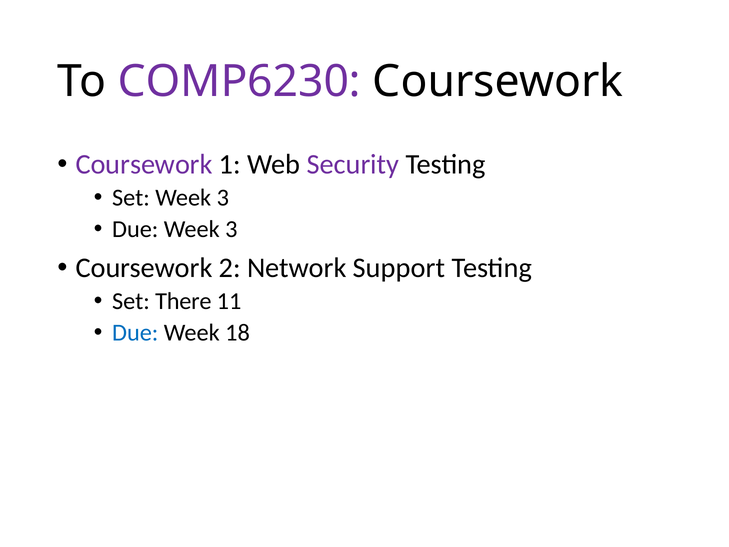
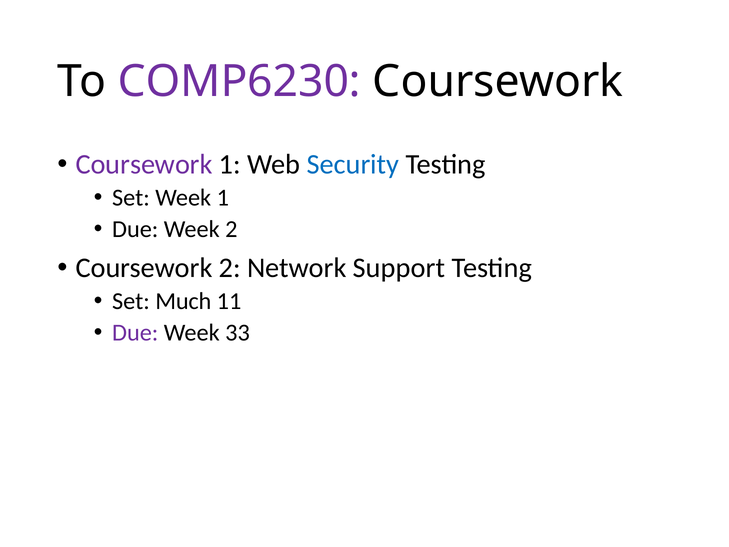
Security colour: purple -> blue
Set Week 3: 3 -> 1
Due Week 3: 3 -> 2
There: There -> Much
Due at (135, 332) colour: blue -> purple
18: 18 -> 33
